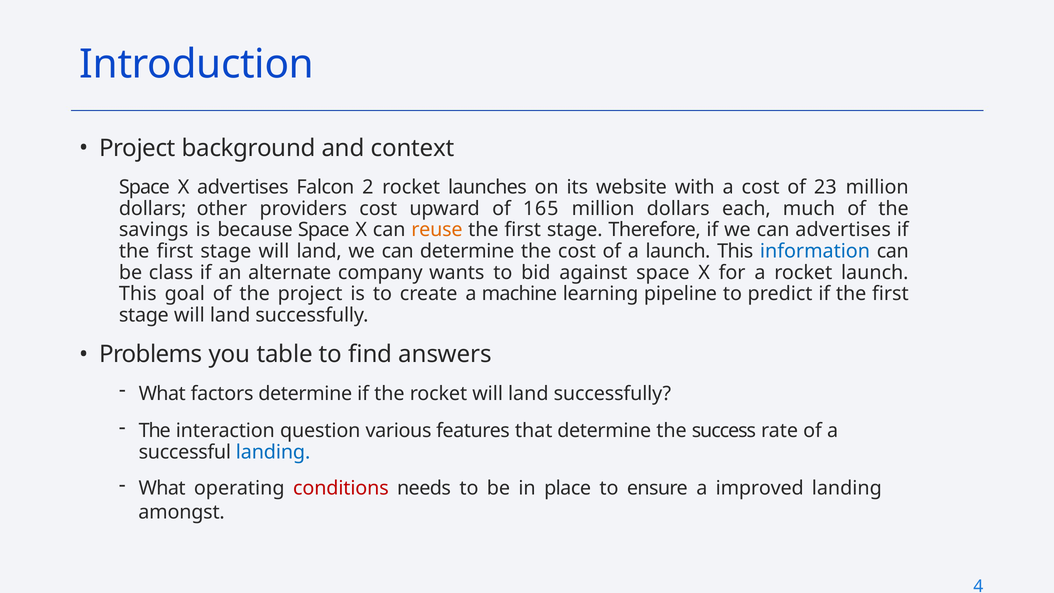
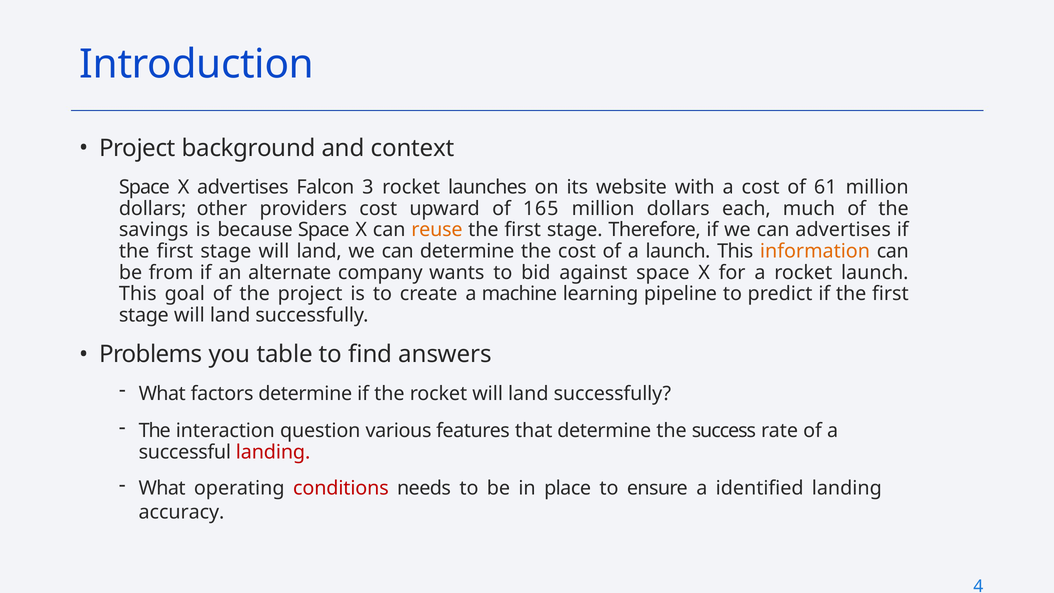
2: 2 -> 3
23: 23 -> 61
information colour: blue -> orange
class: class -> from
landing at (273, 452) colour: blue -> red
improved: improved -> identified
amongst: amongst -> accuracy
